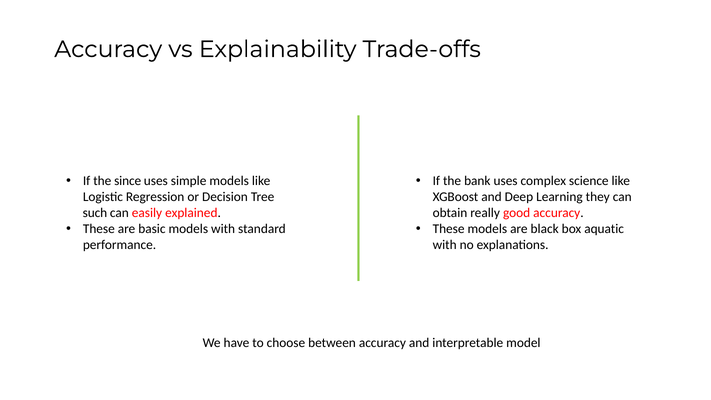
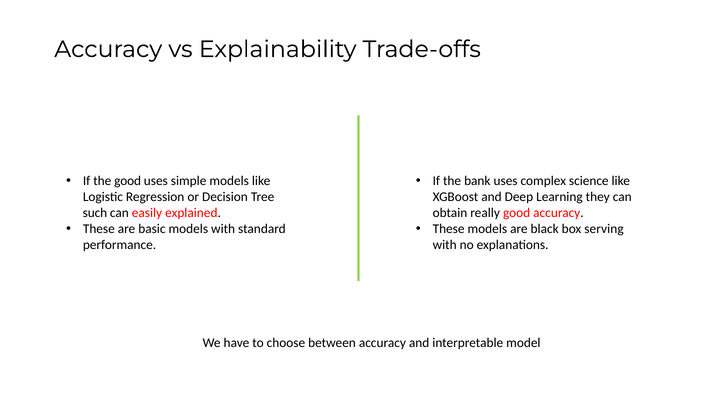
the since: since -> good
aquatic: aquatic -> serving
